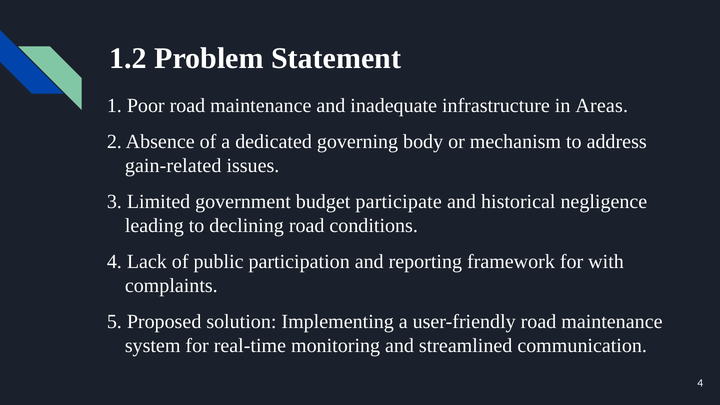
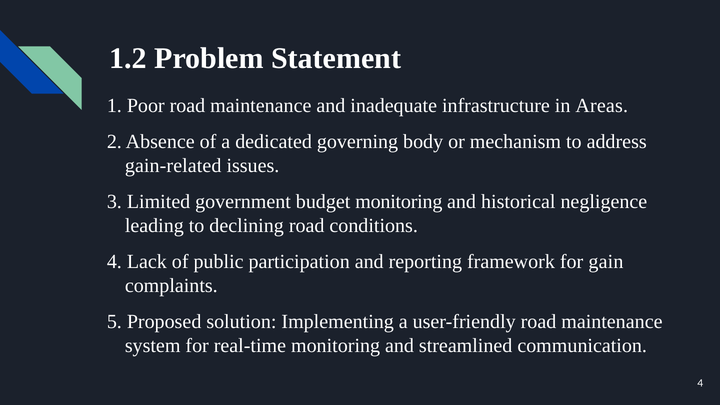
budget participate: participate -> monitoring
with: with -> gain
